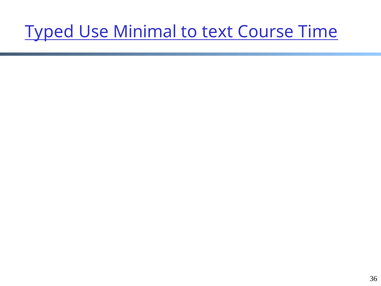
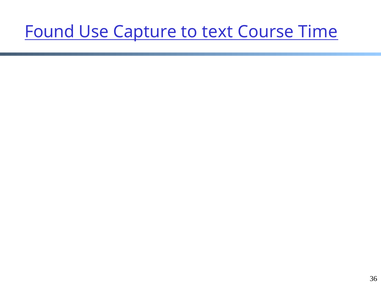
Typed: Typed -> Found
Minimal: Minimal -> Capture
